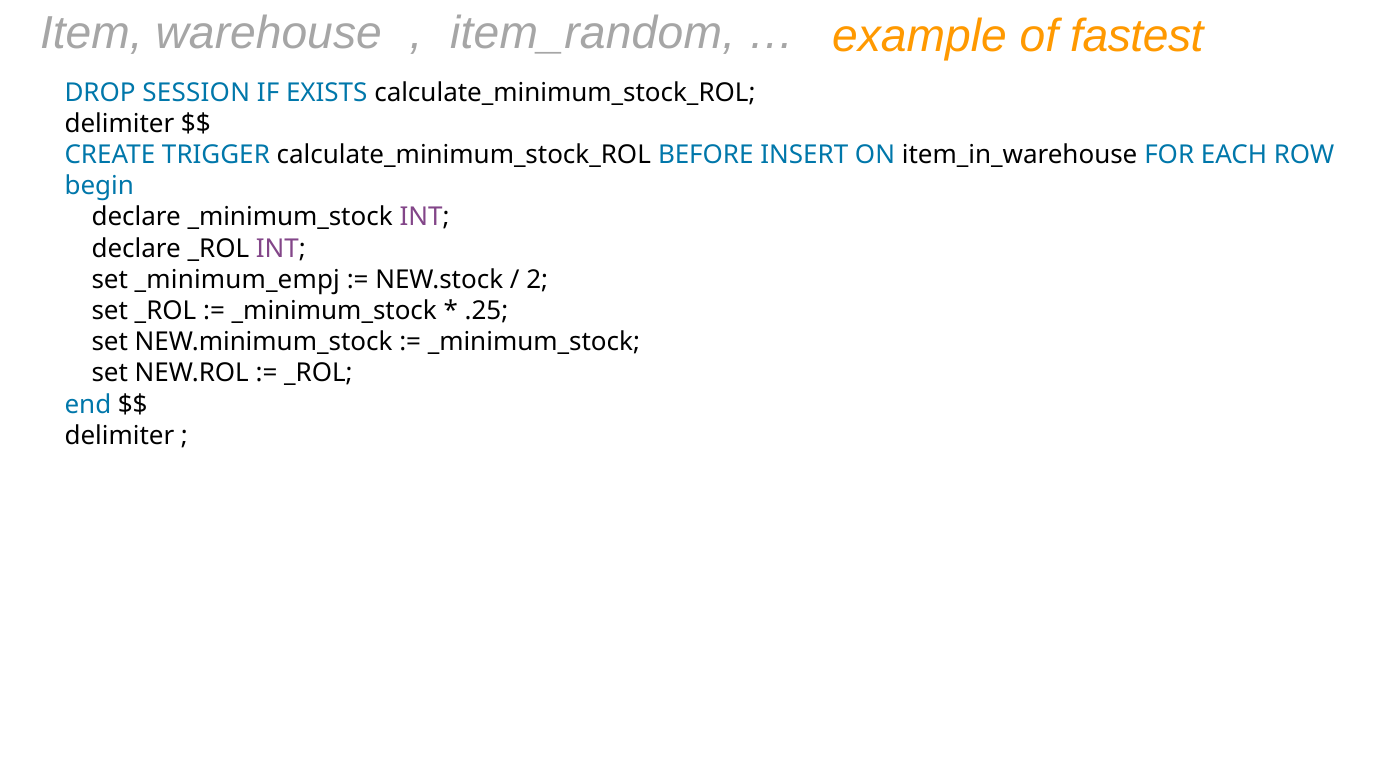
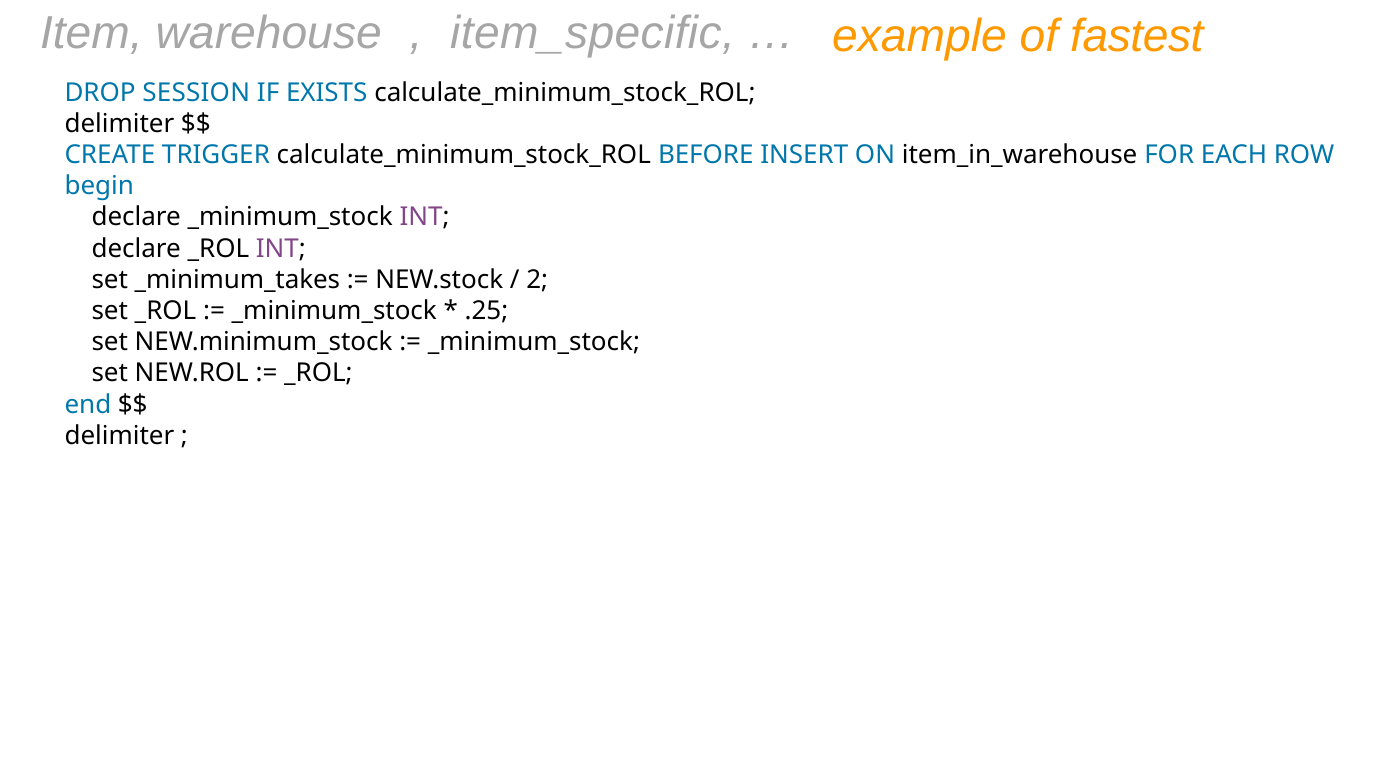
item_random: item_random -> item_specific
_minimum_empj: _minimum_empj -> _minimum_takes
